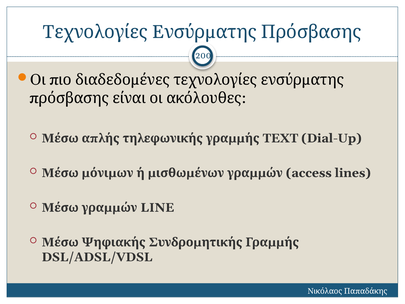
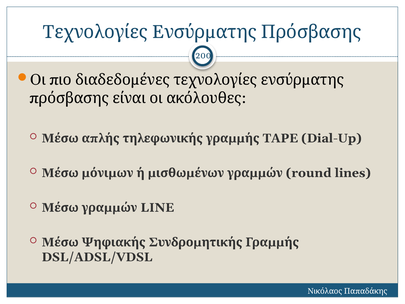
TEXT: TEXT -> TAPE
access: access -> round
